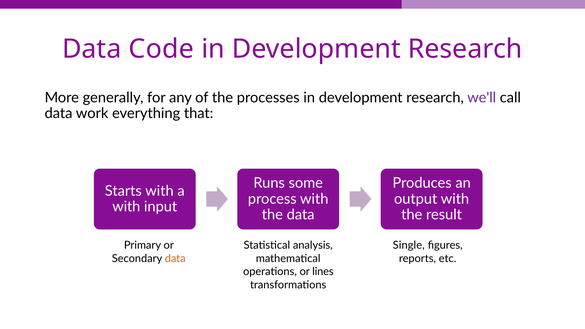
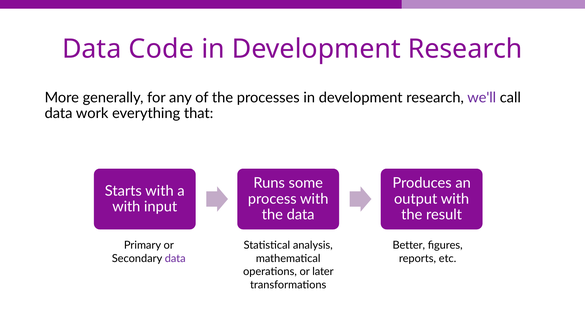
Single: Single -> Better
data at (175, 259) colour: orange -> purple
lines: lines -> later
